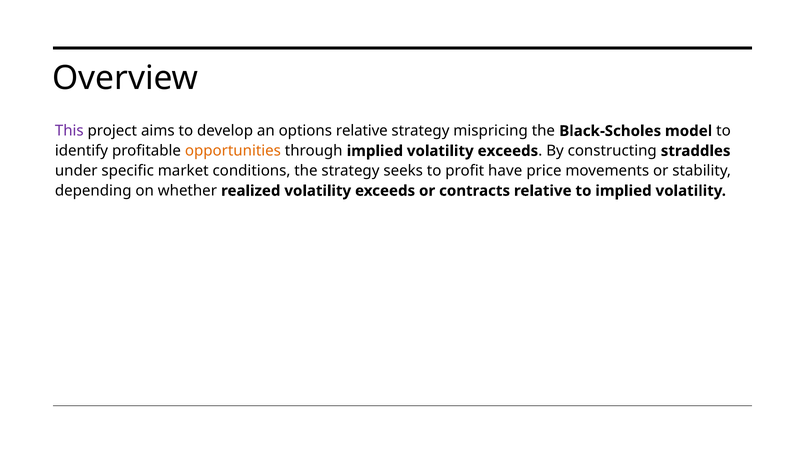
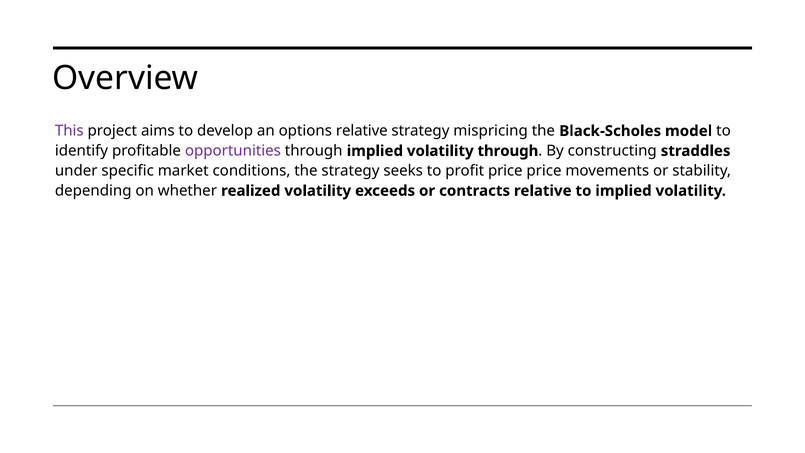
opportunities colour: orange -> purple
implied volatility exceeds: exceeds -> through
profit have: have -> price
